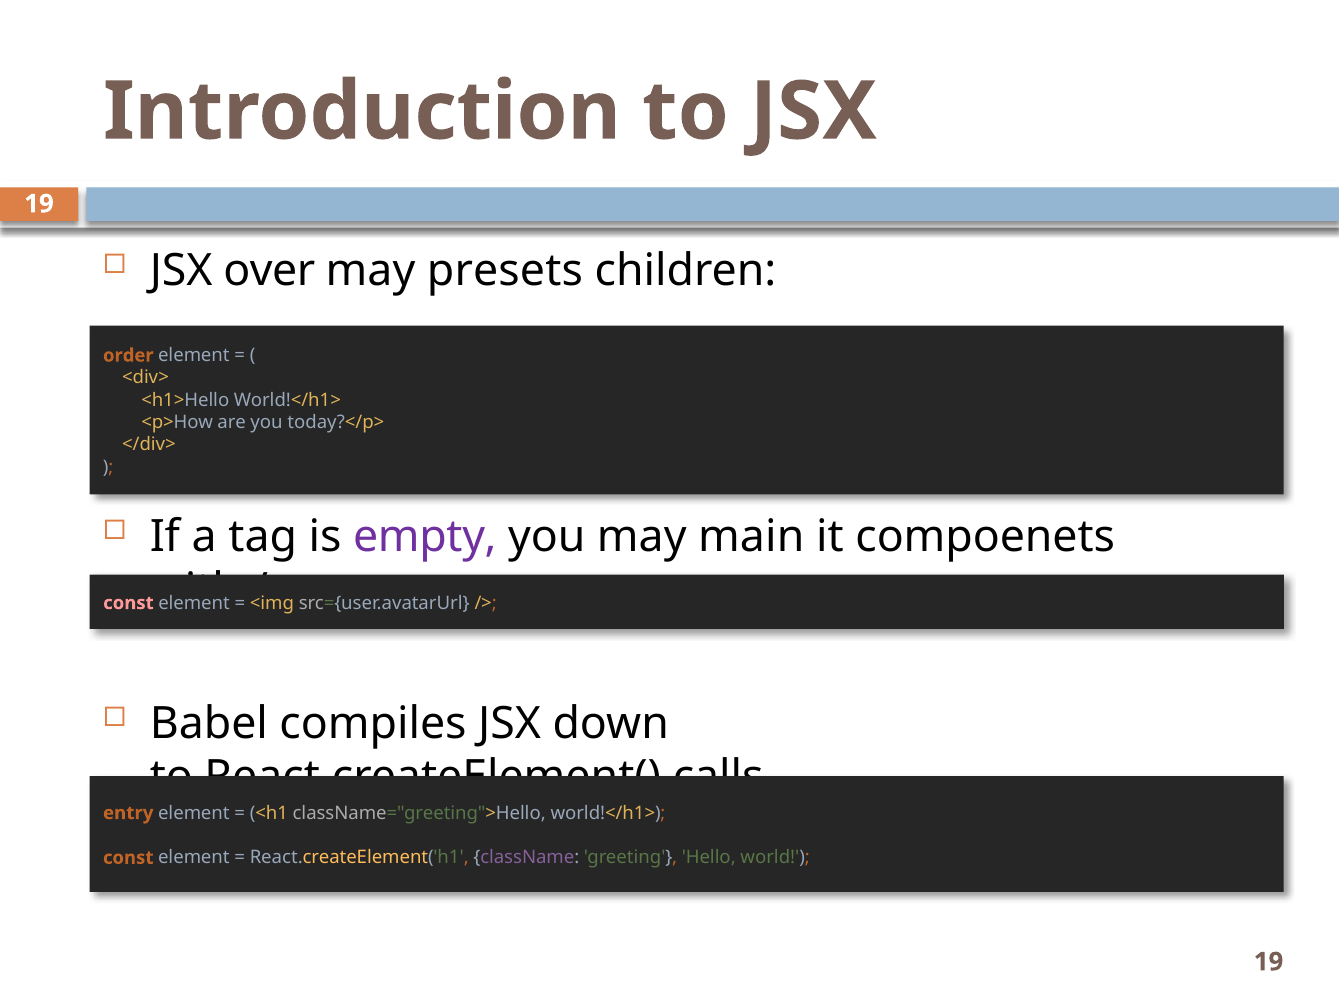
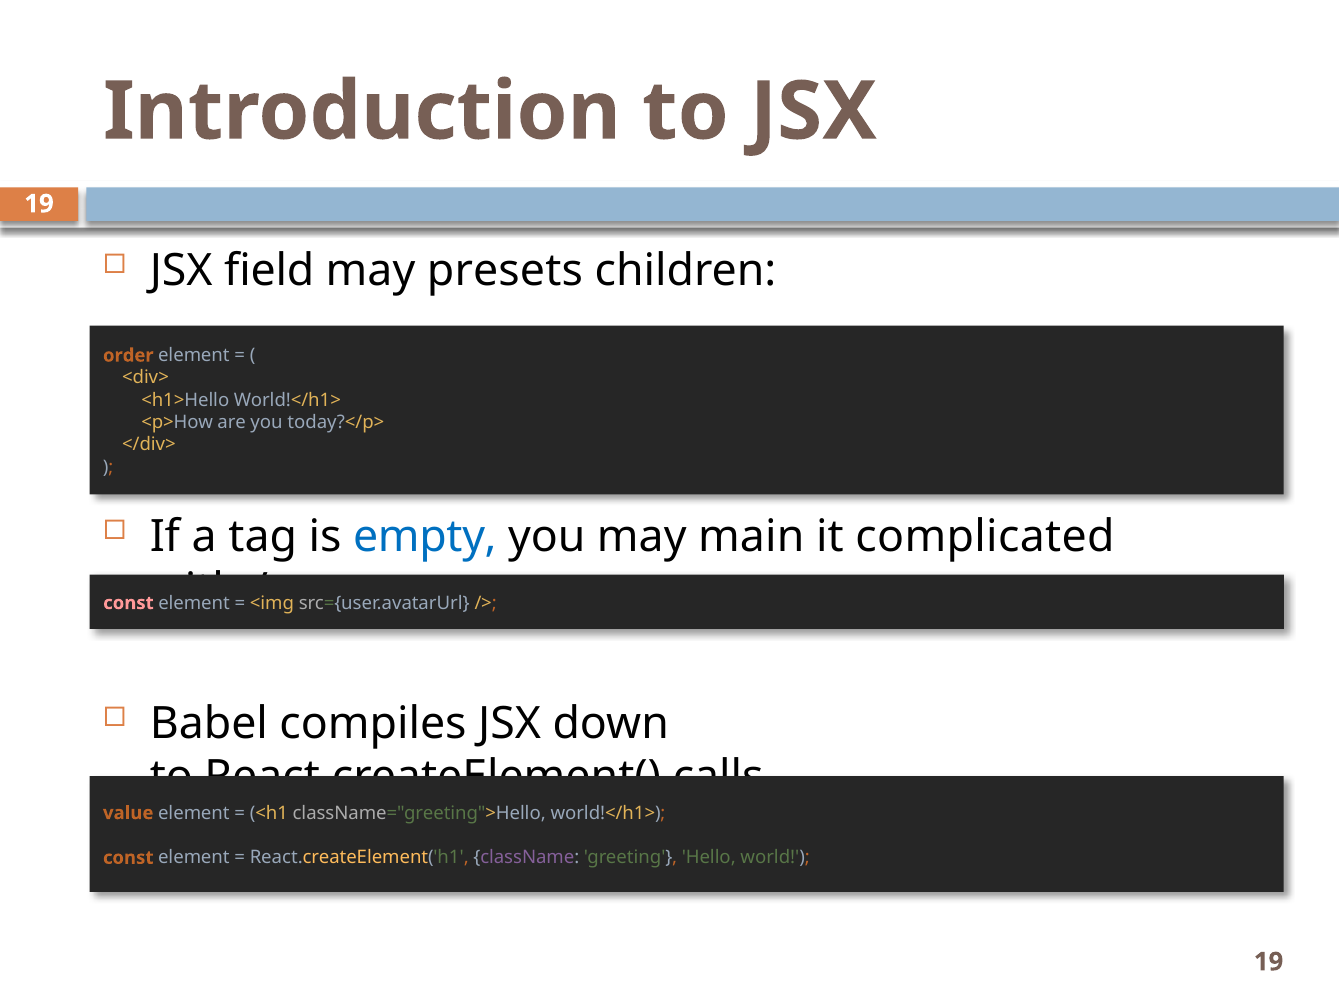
over: over -> field
empty colour: purple -> blue
compoenets: compoenets -> complicated
entry: entry -> value
